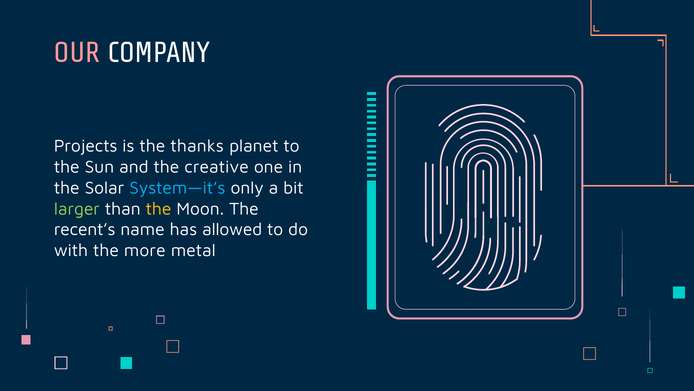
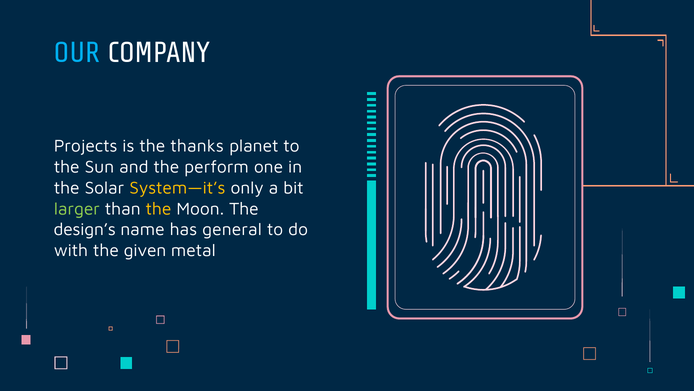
OUR colour: pink -> light blue
creative: creative -> perform
System—it’s colour: light blue -> yellow
recent’s: recent’s -> design’s
allowed: allowed -> general
more: more -> given
